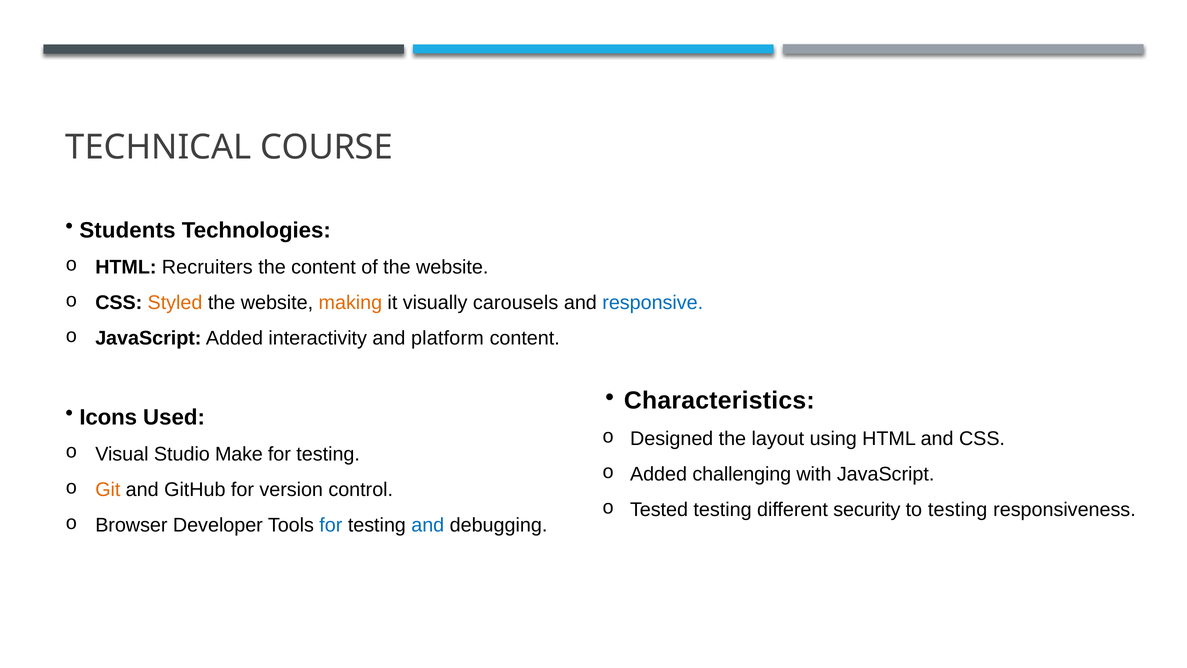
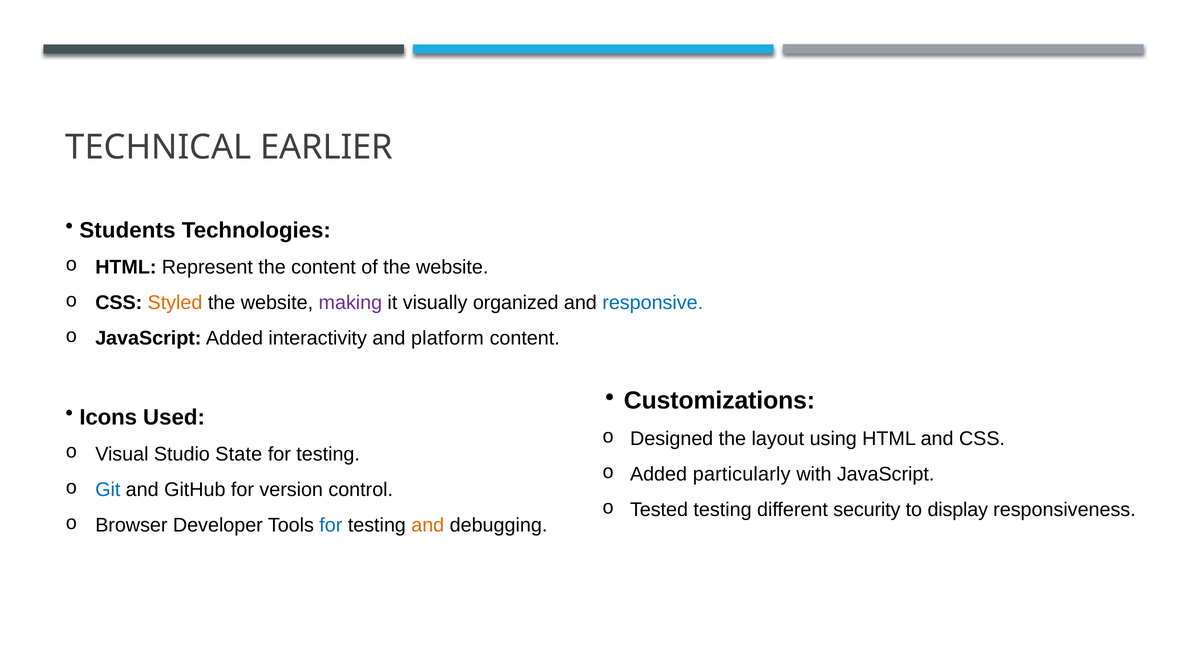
COURSE: COURSE -> EARLIER
Recruiters: Recruiters -> Represent
making colour: orange -> purple
carousels: carousels -> organized
Characteristics: Characteristics -> Customizations
Make: Make -> State
challenging: challenging -> particularly
Git colour: orange -> blue
to testing: testing -> display
and at (428, 525) colour: blue -> orange
